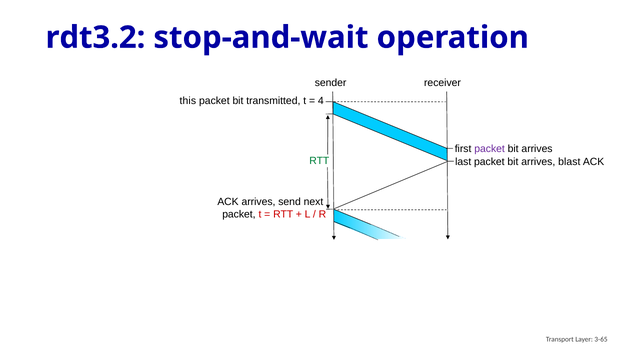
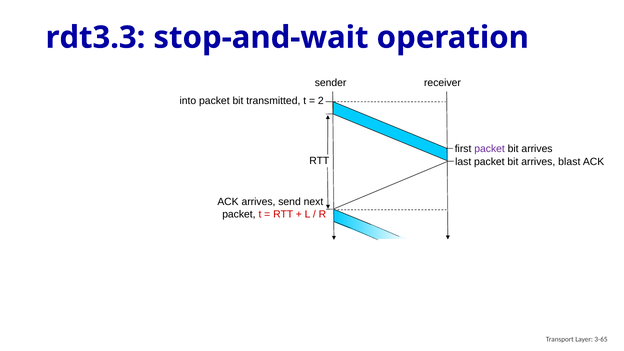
rdt3.2: rdt3.2 -> rdt3.3
this: this -> into
4: 4 -> 2
RTT at (319, 161) colour: green -> black
